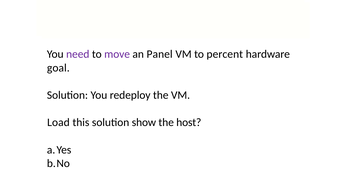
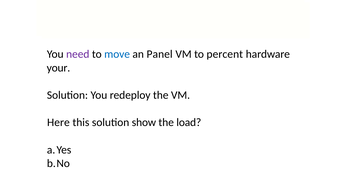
move colour: purple -> blue
goal: goal -> your
Load: Load -> Here
host: host -> load
